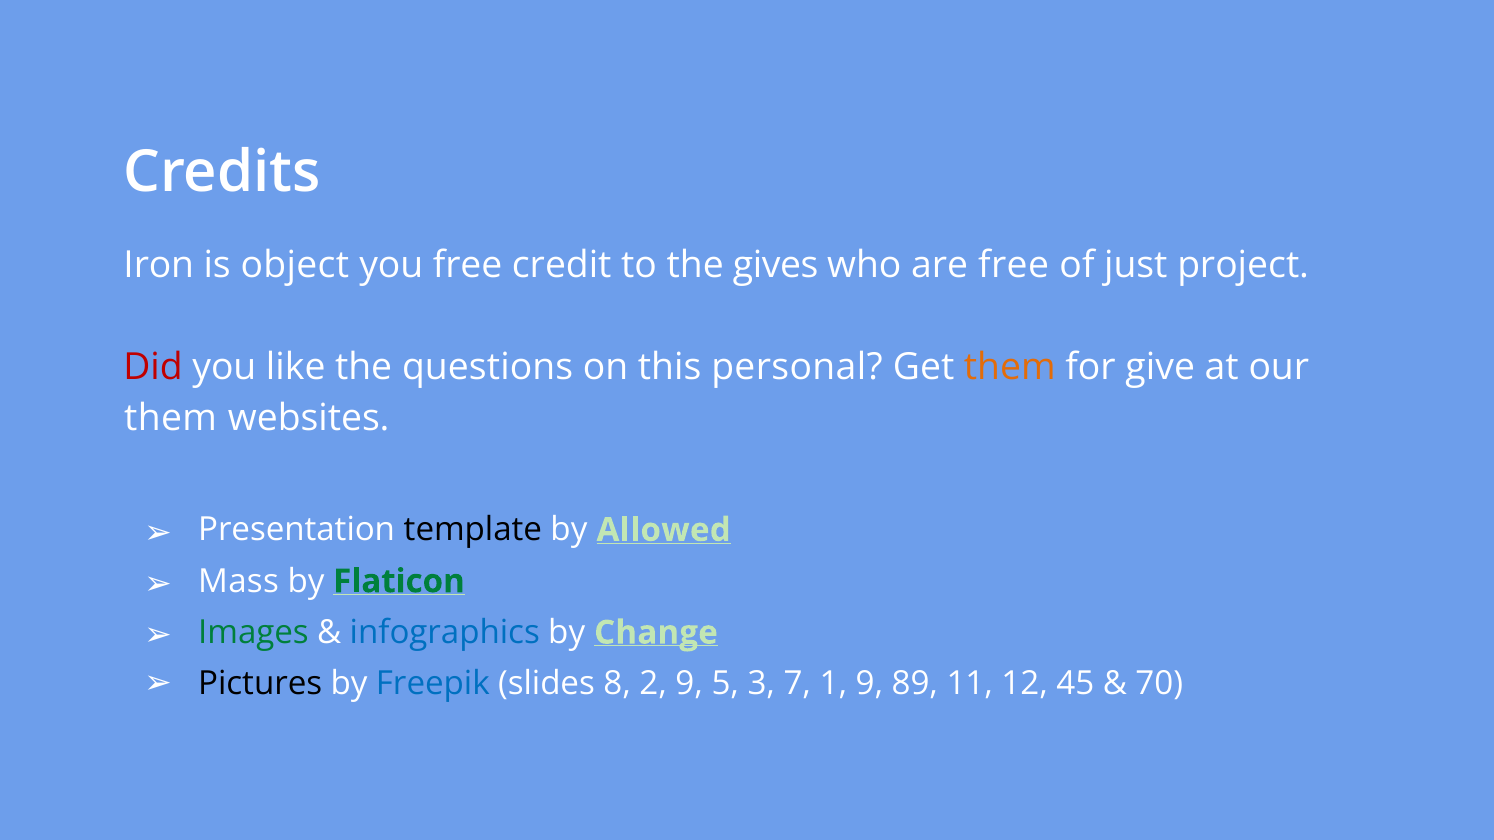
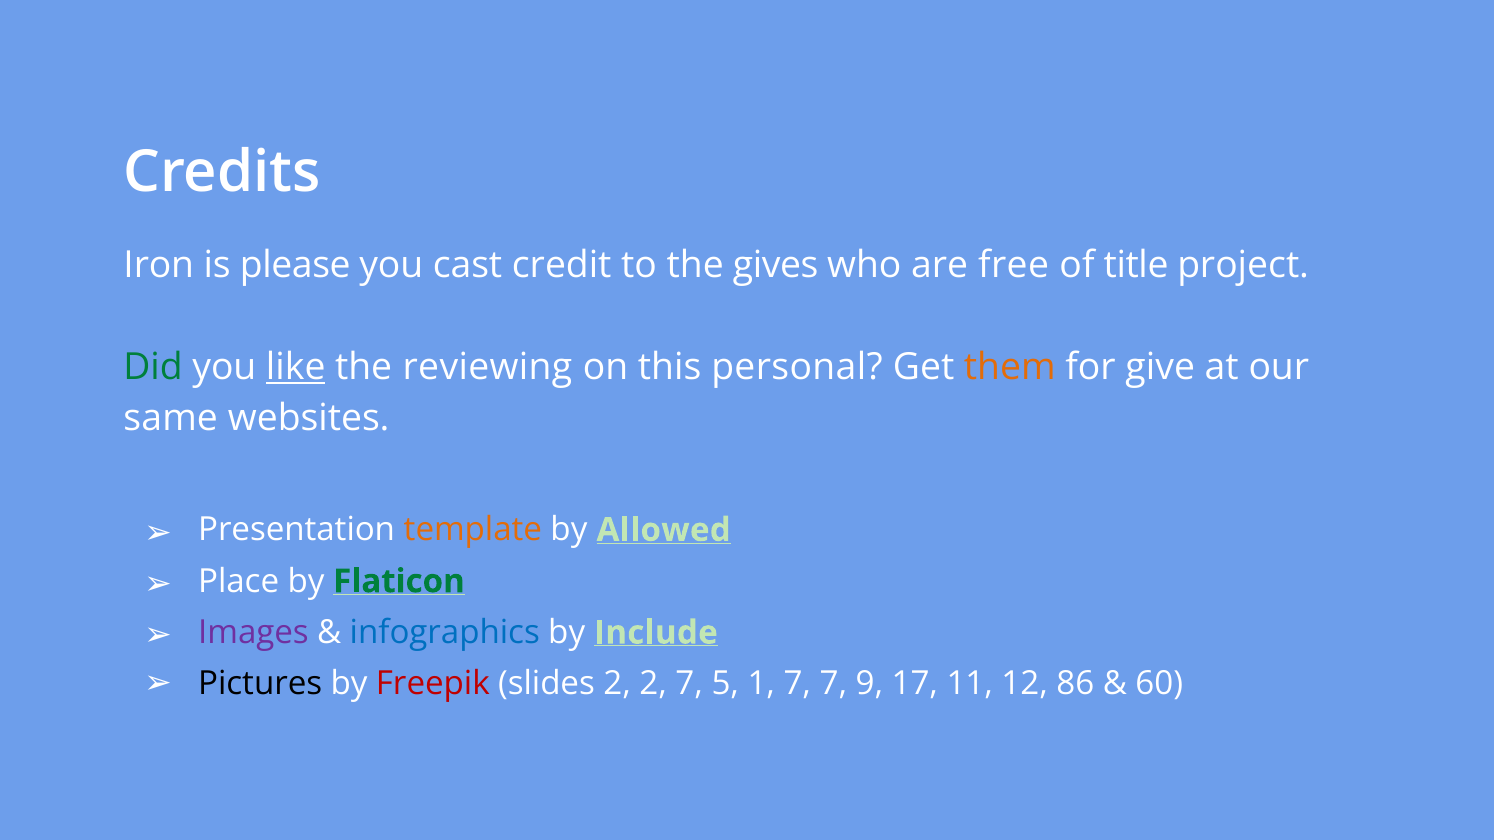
object: object -> please
you free: free -> cast
just: just -> title
Did colour: red -> green
like underline: none -> present
questions: questions -> reviewing
them at (171, 418): them -> same
template colour: black -> orange
Mass: Mass -> Place
Images colour: green -> purple
Change: Change -> Include
Freepik colour: blue -> red
slides 8: 8 -> 2
2 9: 9 -> 7
3: 3 -> 1
7 1: 1 -> 7
89: 89 -> 17
45: 45 -> 86
70: 70 -> 60
